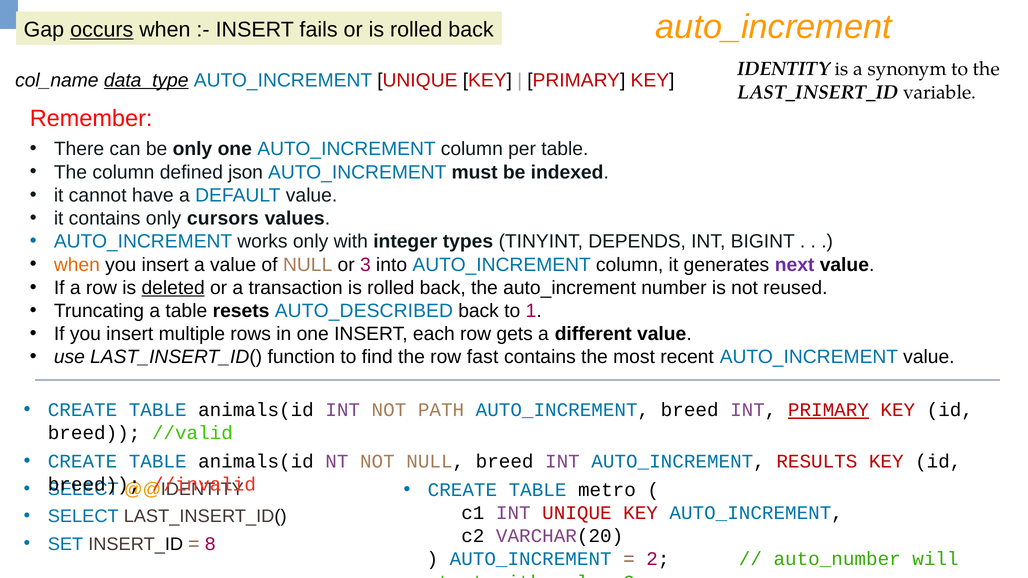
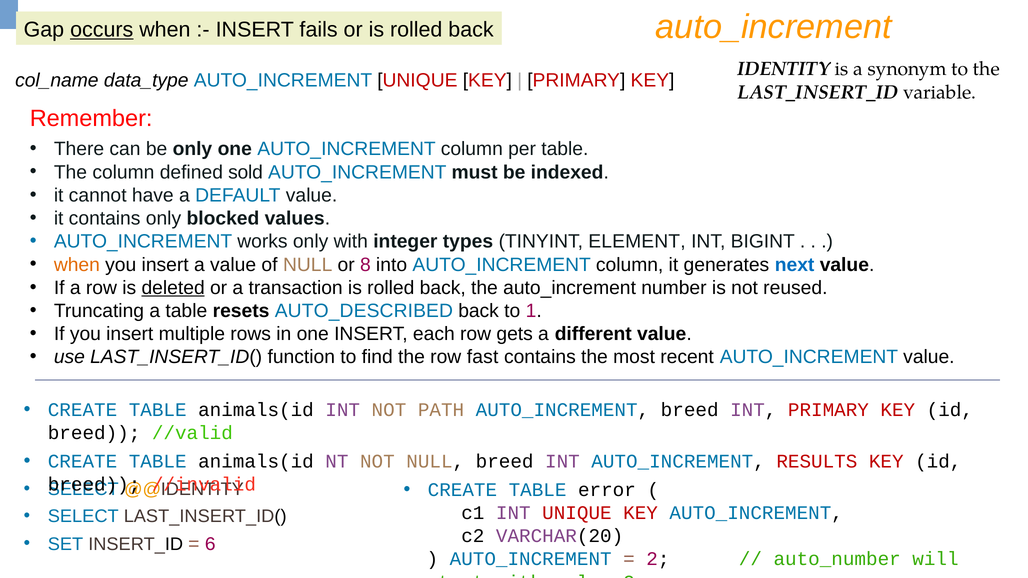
data_type underline: present -> none
json: json -> sold
cursors: cursors -> blocked
DEPENDS: DEPENDS -> ELEMENT
3: 3 -> 8
next colour: purple -> blue
PRIMARY at (828, 410) underline: present -> none
metro: metro -> error
8: 8 -> 6
